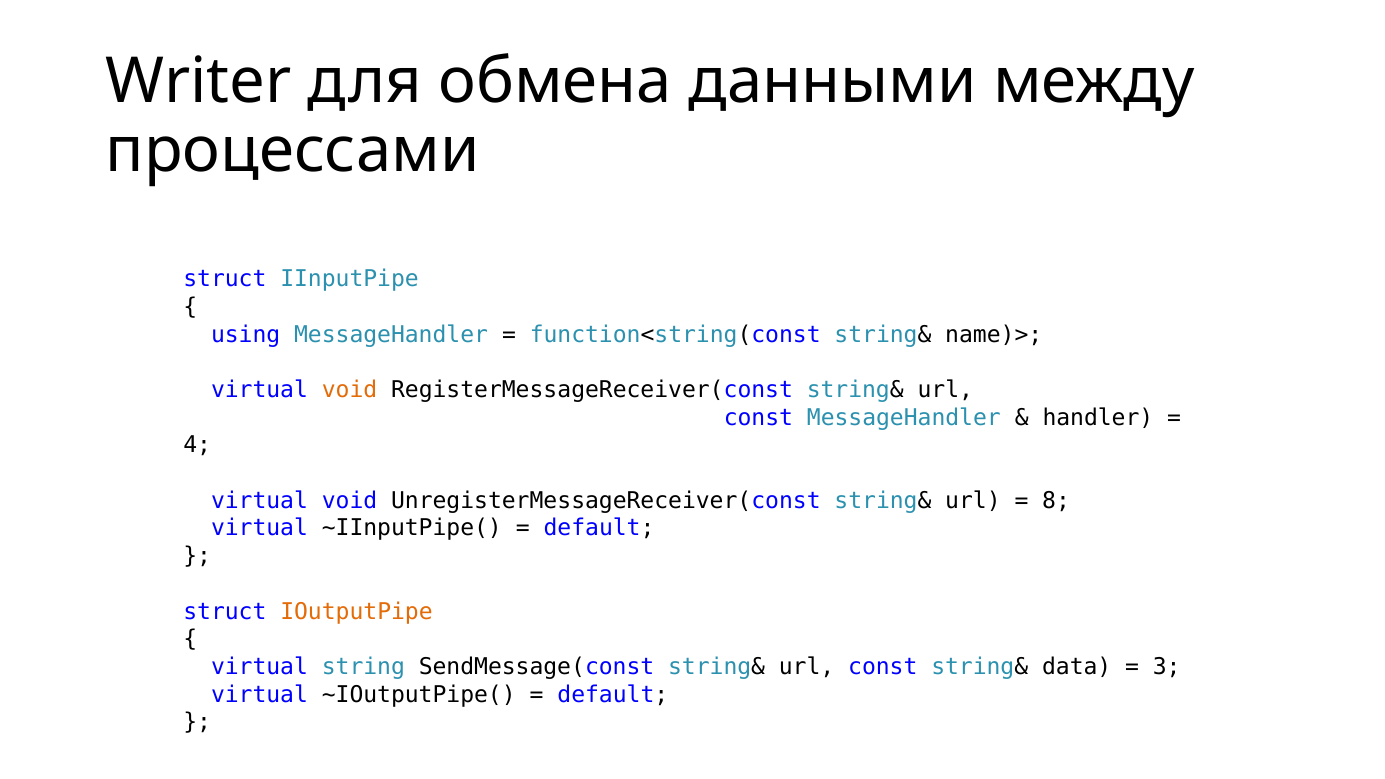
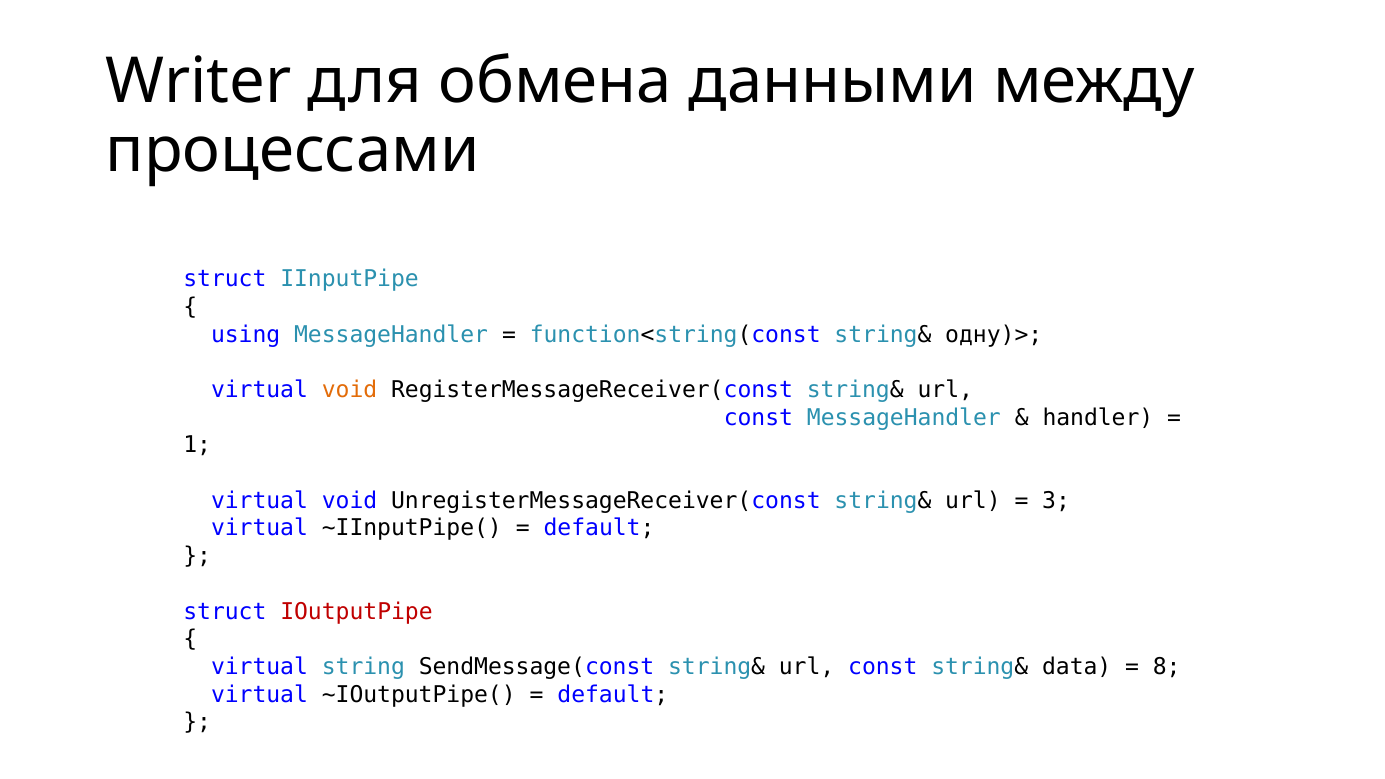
name)>: name)> -> одну)>
4: 4 -> 1
8: 8 -> 3
IOutputPipe colour: orange -> red
3: 3 -> 8
